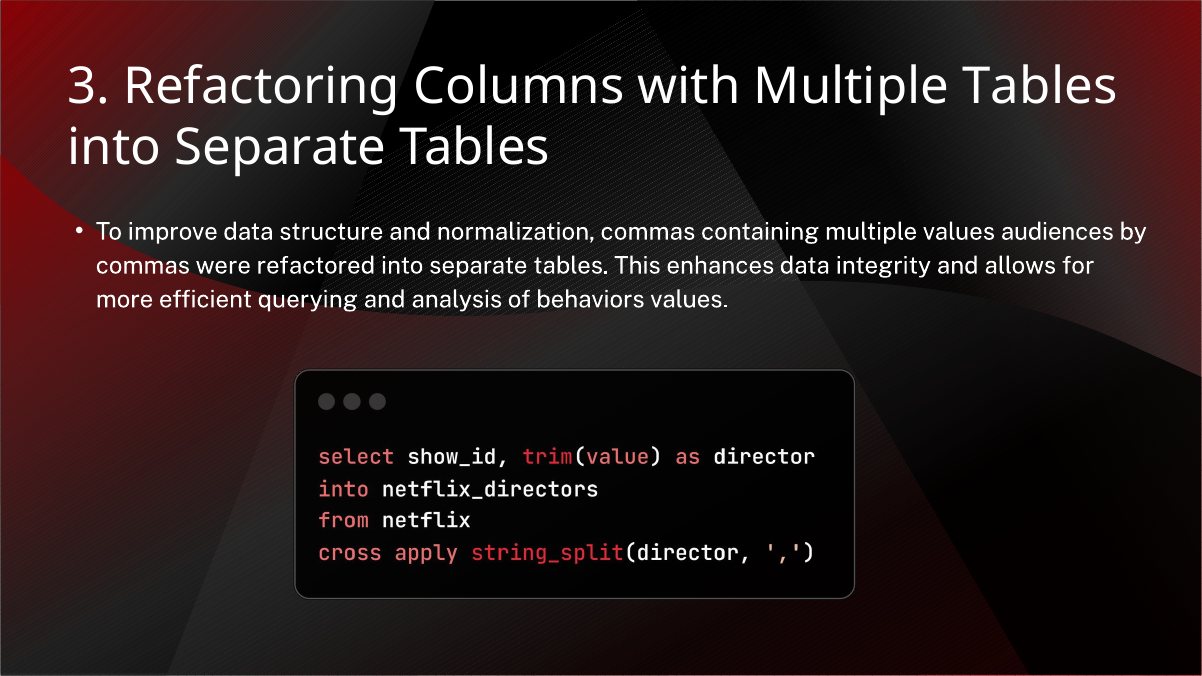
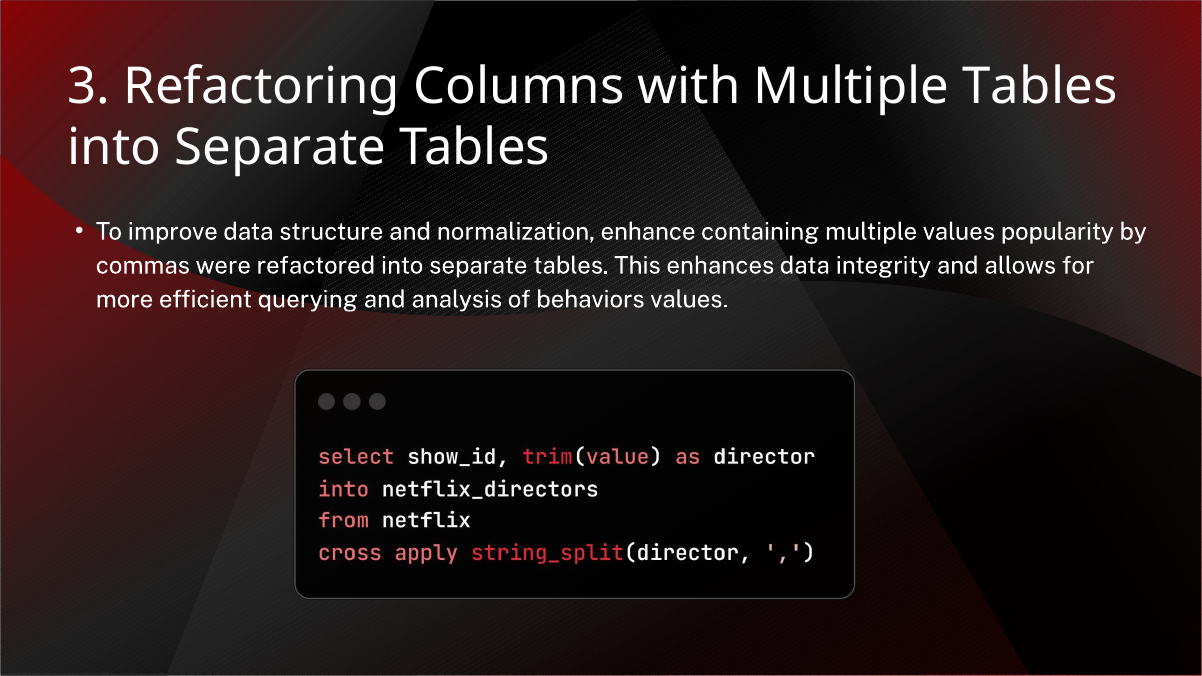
normalization commas: commas -> enhance
audiences: audiences -> popularity
